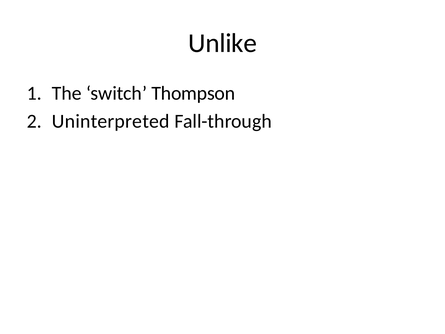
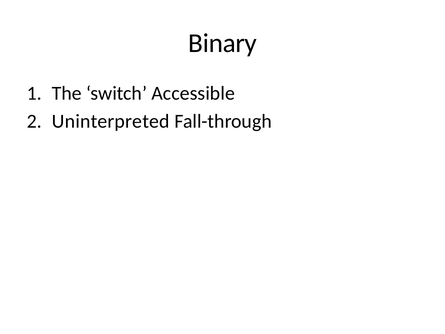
Unlike: Unlike -> Binary
Thompson: Thompson -> Accessible
